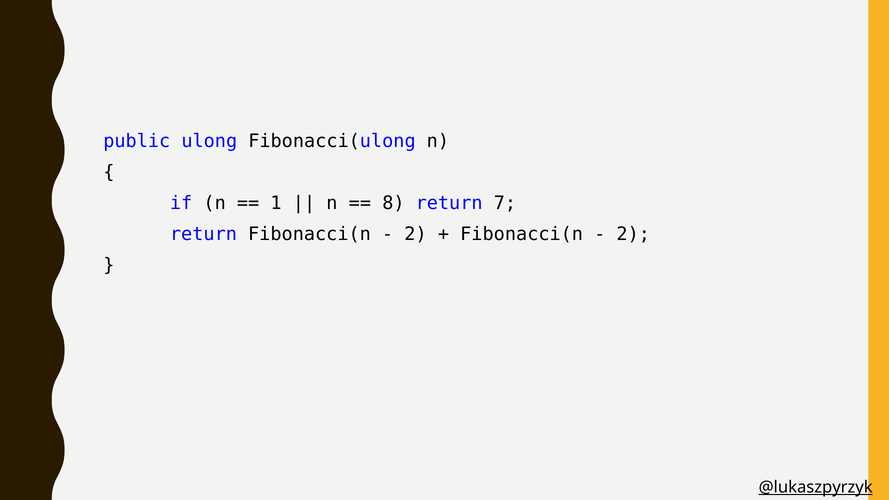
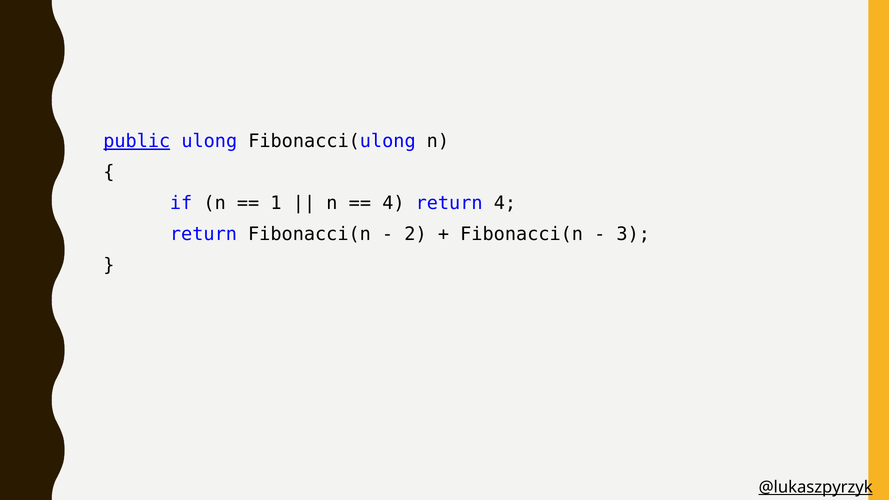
public underline: none -> present
8 at (393, 203): 8 -> 4
return 7: 7 -> 4
2 at (633, 234): 2 -> 3
